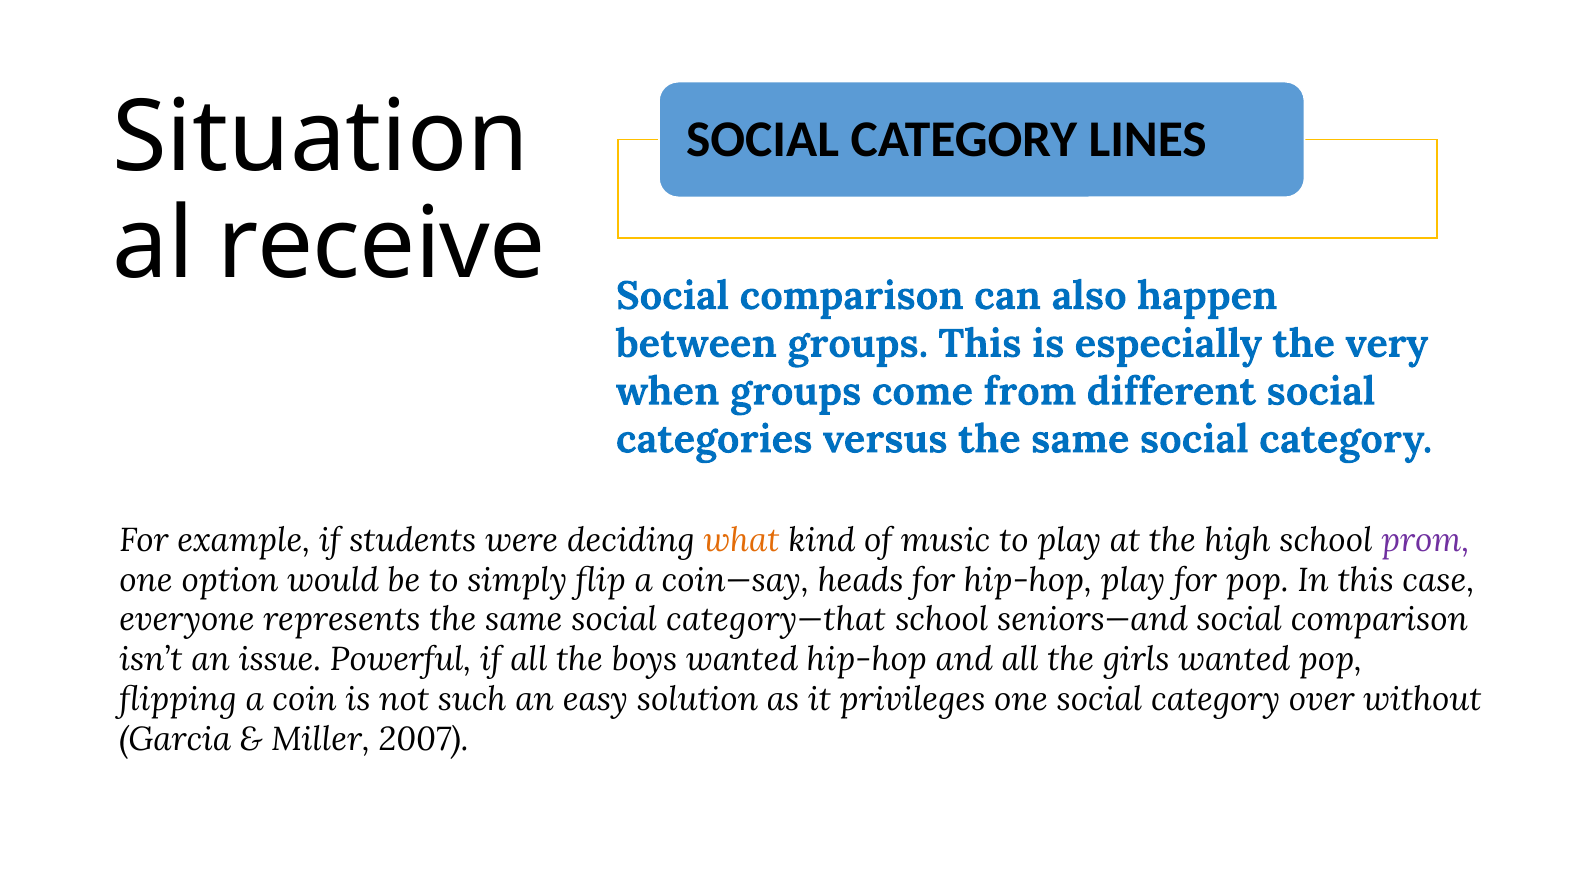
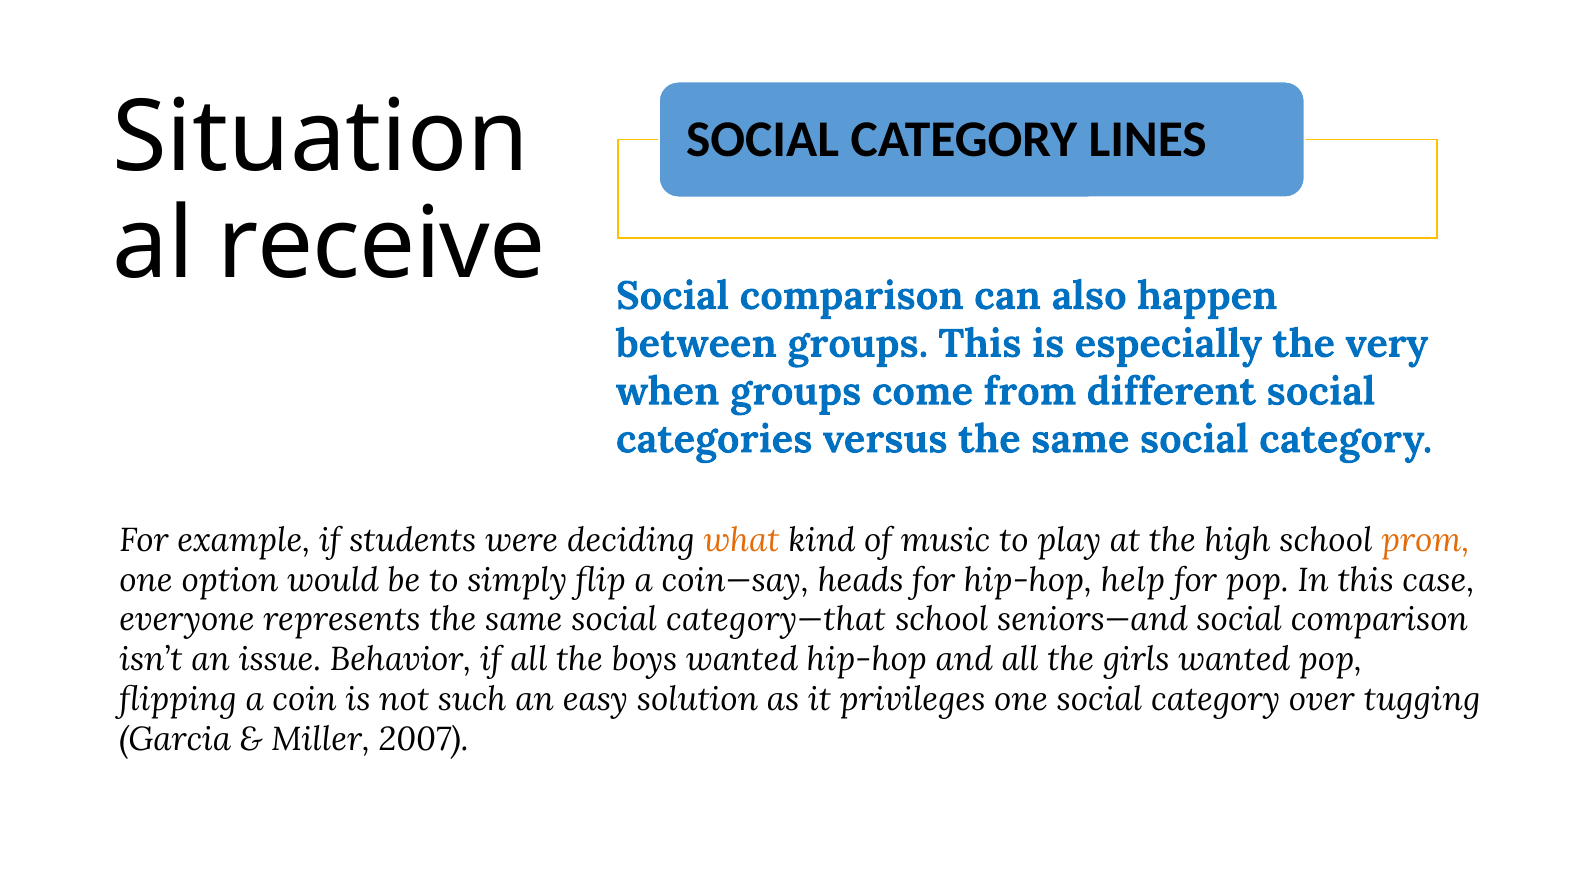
prom colour: purple -> orange
hip-hop play: play -> help
Powerful: Powerful -> Behavior
without: without -> tugging
